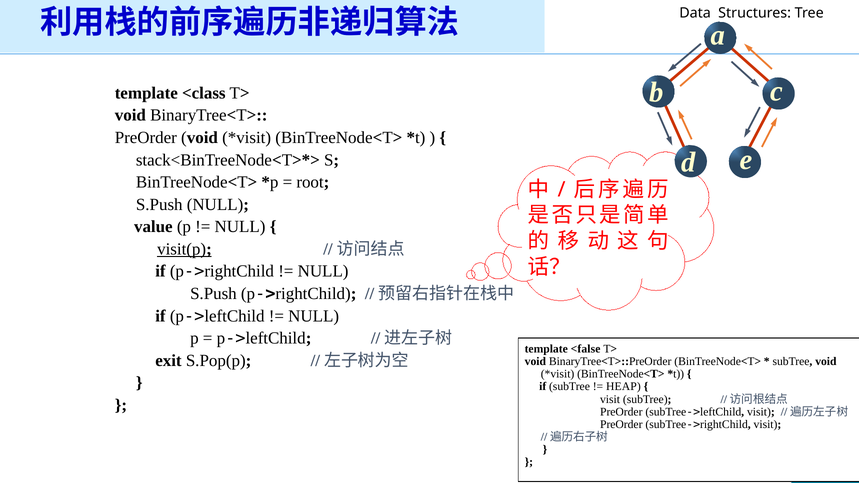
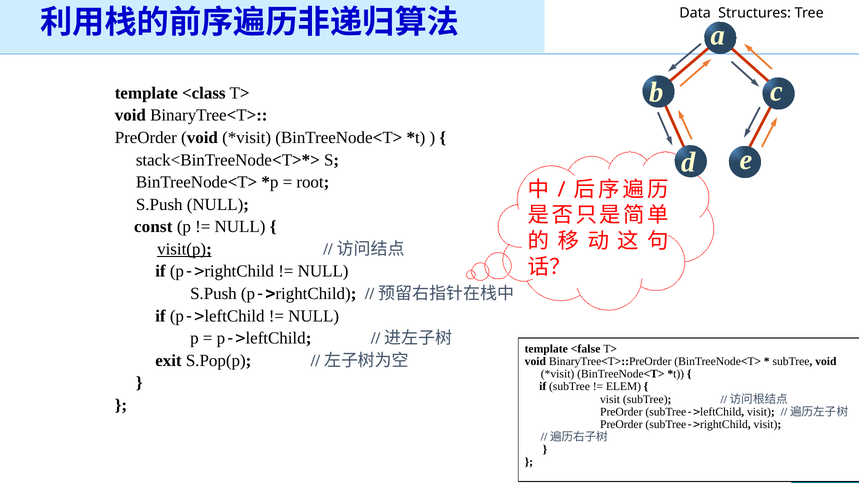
value: value -> const
HEAP: HEAP -> ELEM
